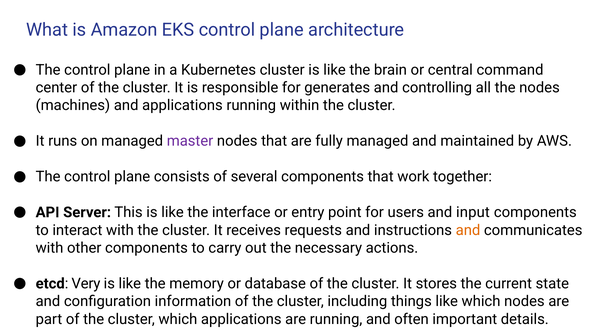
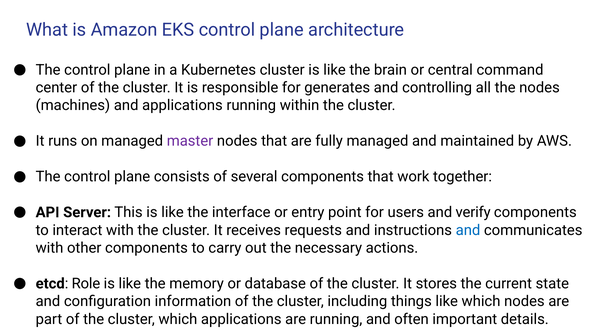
input: input -> verify
and at (468, 230) colour: orange -> blue
Very: Very -> Role
